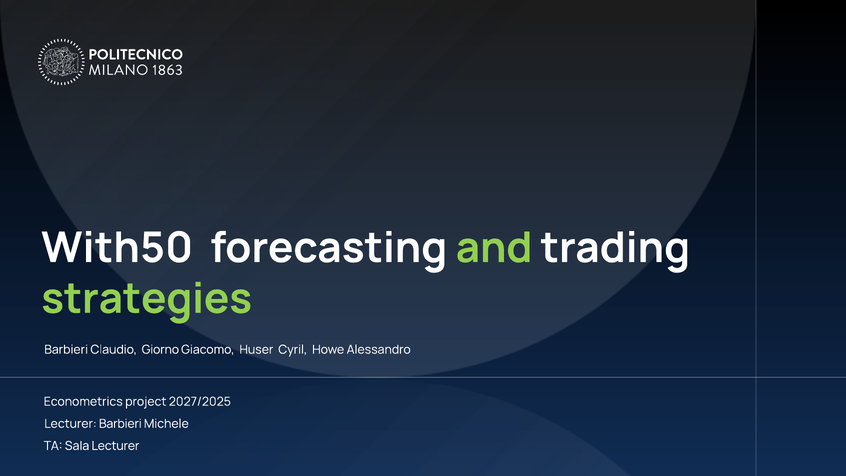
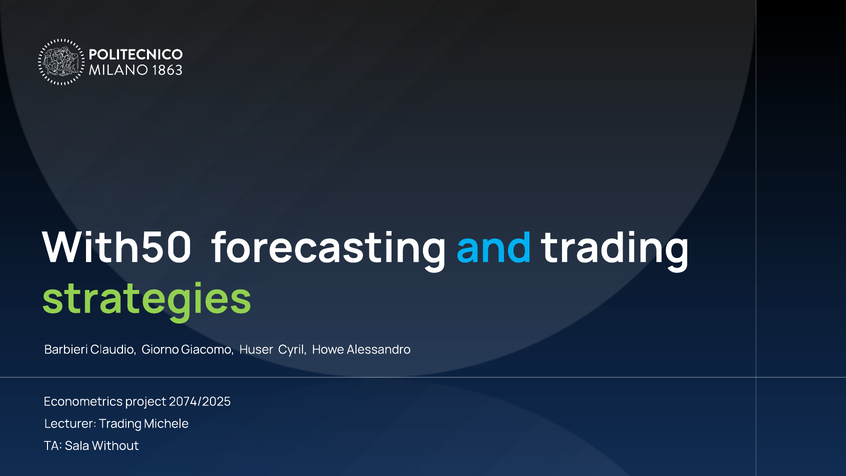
and colour: light green -> light blue
2027/2025: 2027/2025 -> 2074/2025
Lecturer Barbieri: Barbieri -> Trading
Sala Lecturer: Lecturer -> Without
